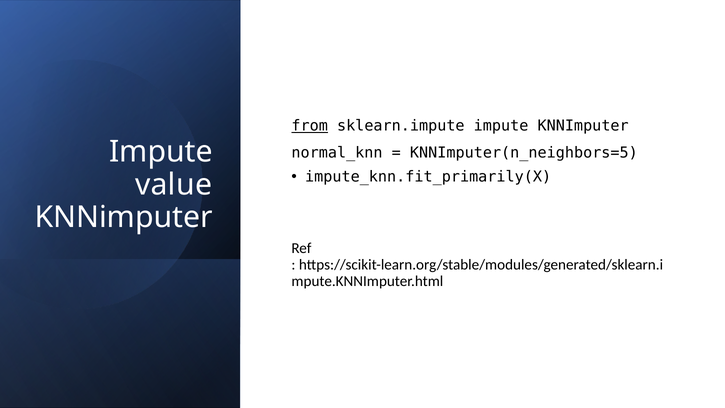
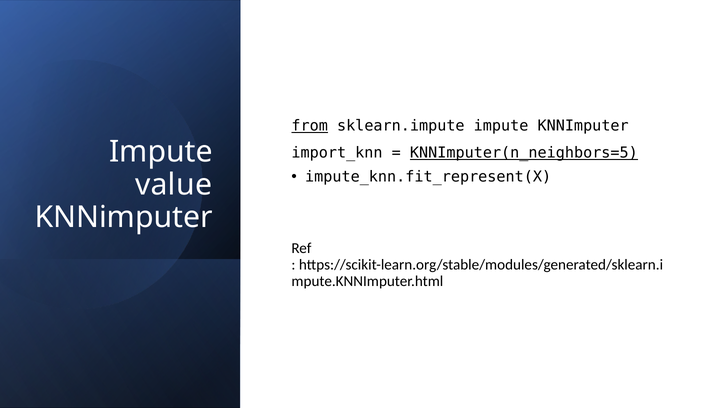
normal_knn: normal_knn -> import_knn
KNNImputer(n_neighbors=5 underline: none -> present
impute_knn.fit_primarily(X: impute_knn.fit_primarily(X -> impute_knn.fit_represent(X
